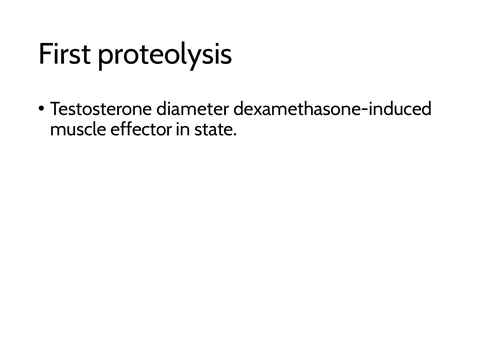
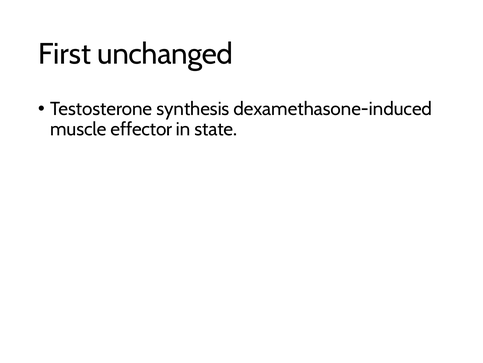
proteolysis: proteolysis -> unchanged
diameter: diameter -> synthesis
